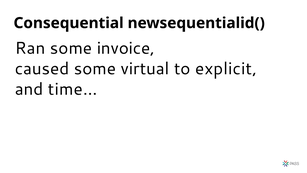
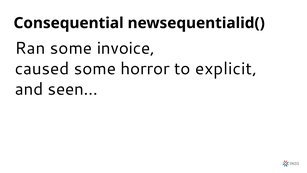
virtual: virtual -> horror
time…: time… -> seen…
